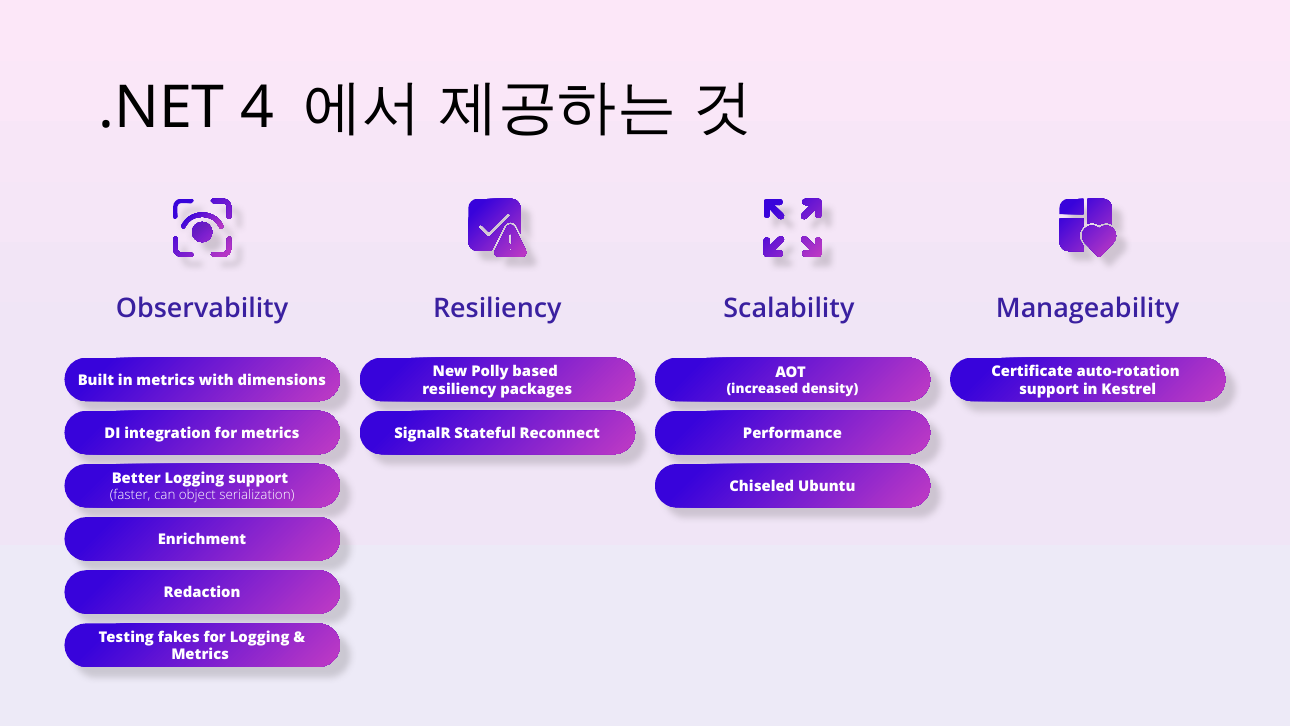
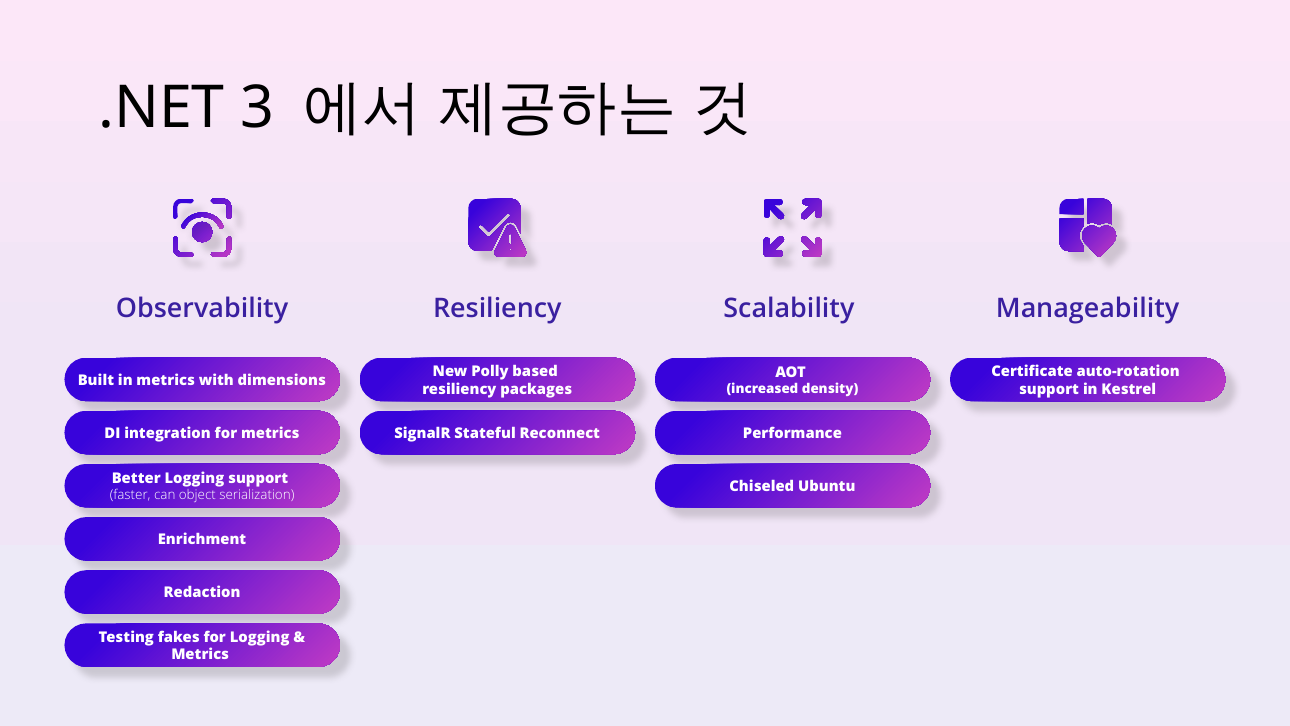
4: 4 -> 3
